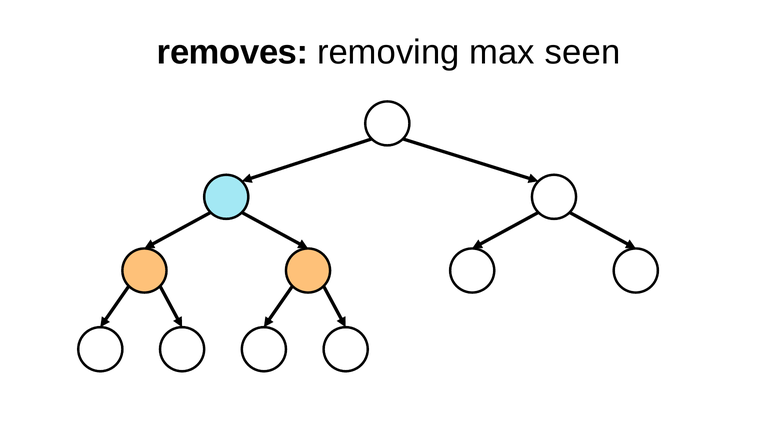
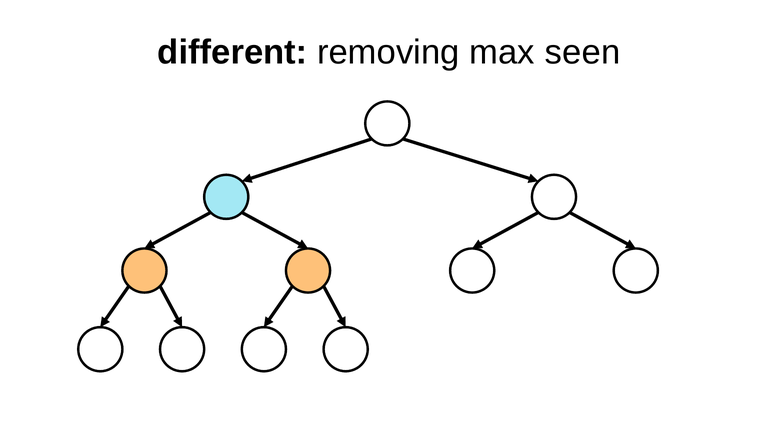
removes: removes -> different
